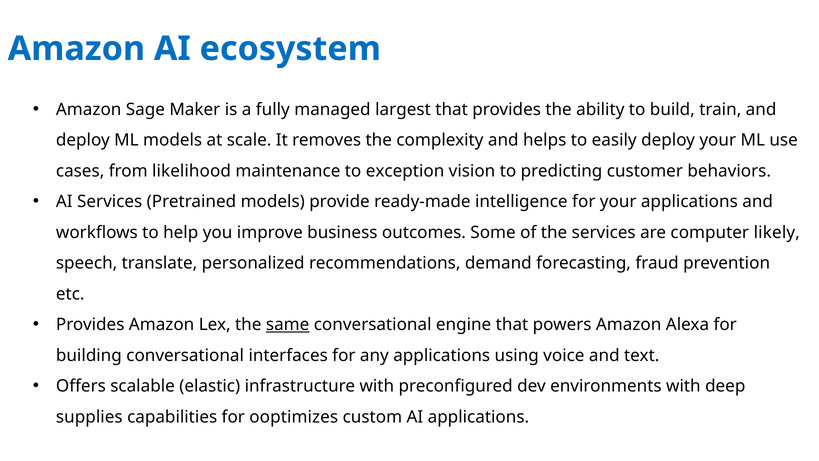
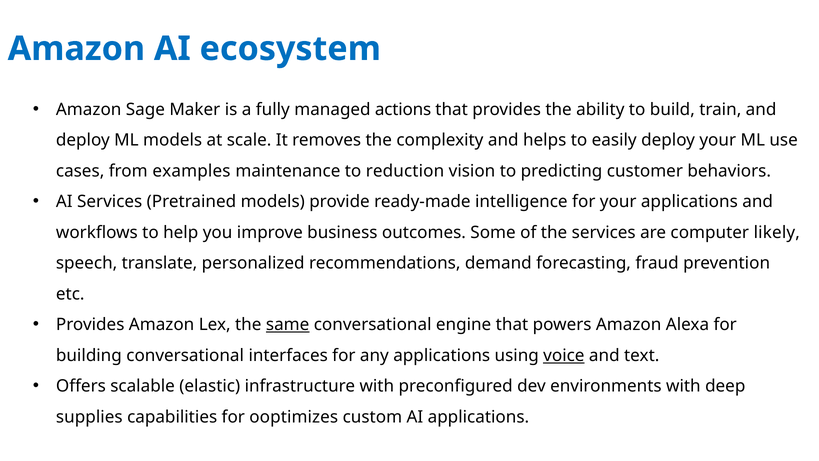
largest: largest -> actions
likelihood: likelihood -> examples
exception: exception -> reduction
voice underline: none -> present
